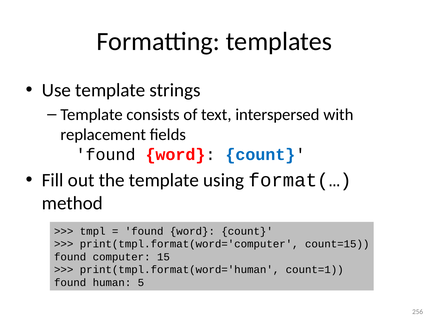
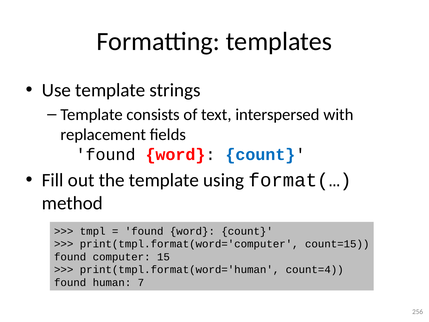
count=1: count=1 -> count=4
5: 5 -> 7
